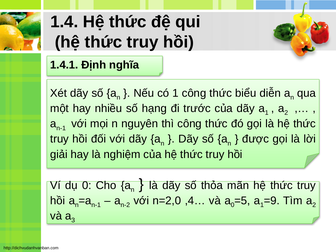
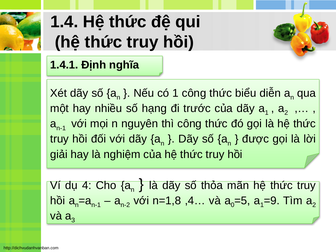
dụ 0: 0 -> 4
n=2,0: n=2,0 -> n=1,8
